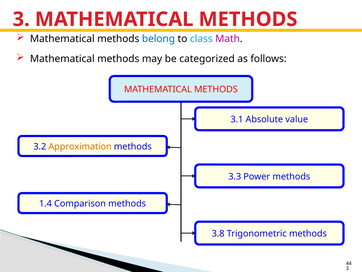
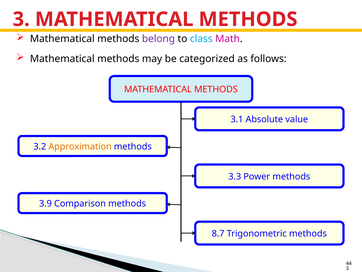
belong colour: blue -> purple
1.4: 1.4 -> 3.9
3.8: 3.8 -> 8.7
